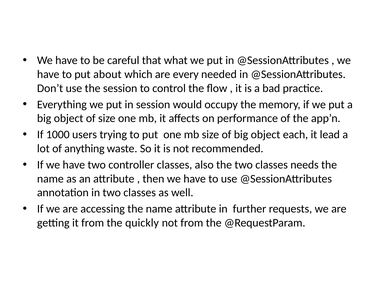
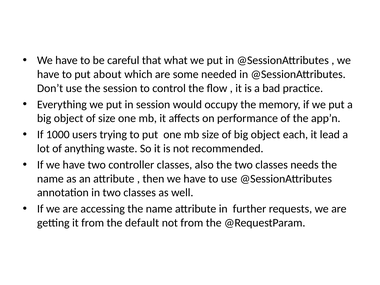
every: every -> some
quickly: quickly -> default
